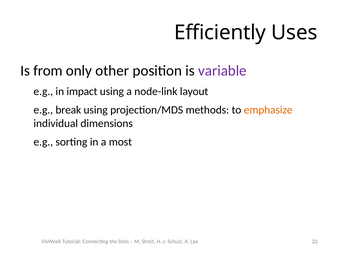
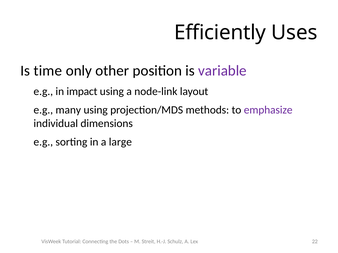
from: from -> time
break: break -> many
emphasize colour: orange -> purple
most: most -> large
